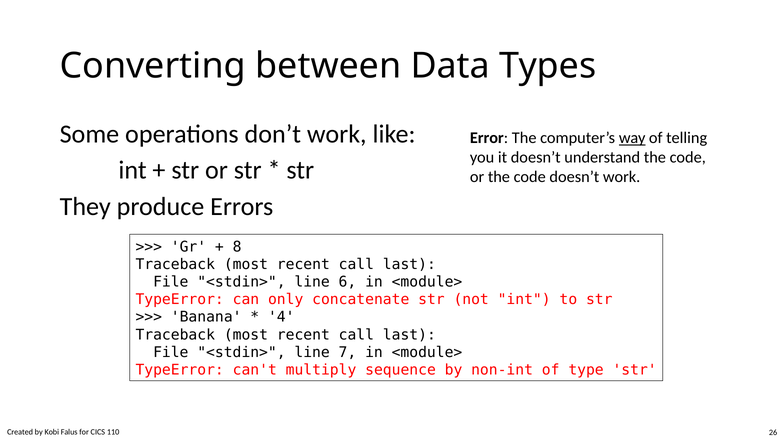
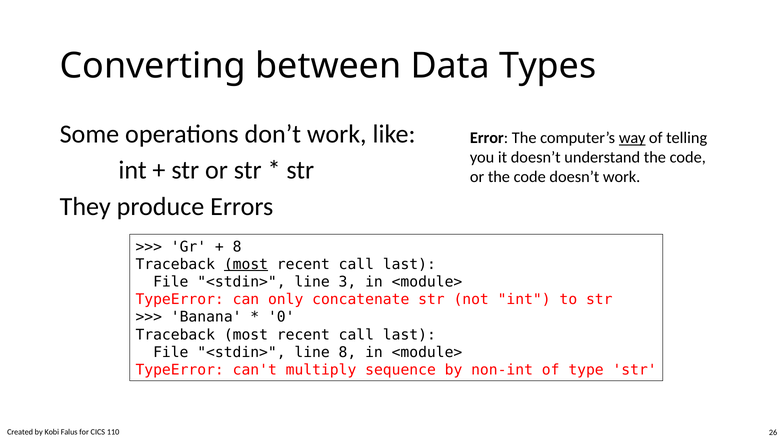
most at (246, 265) underline: none -> present
6: 6 -> 3
4: 4 -> 0
line 7: 7 -> 8
